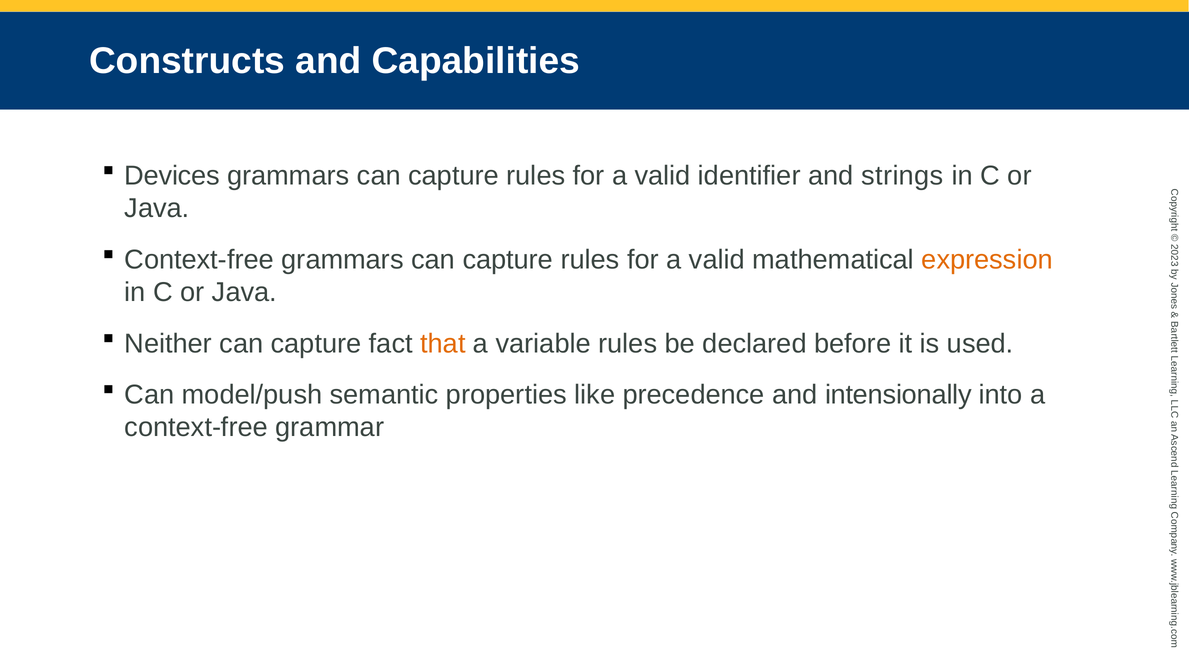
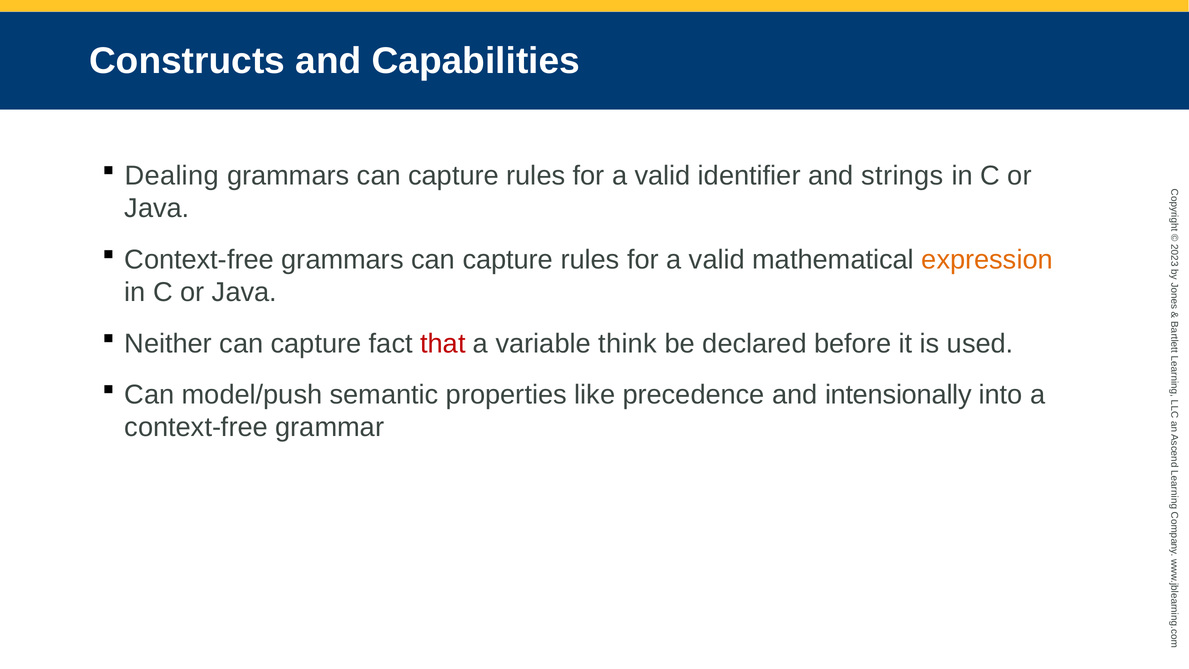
Devices: Devices -> Dealing
that colour: orange -> red
variable rules: rules -> think
